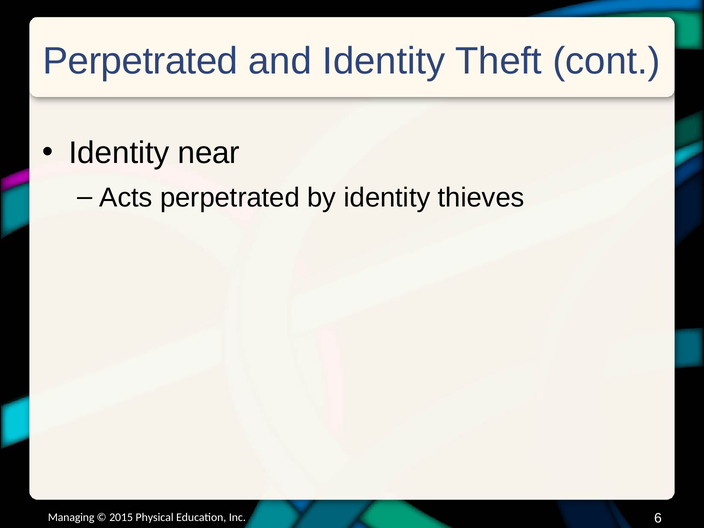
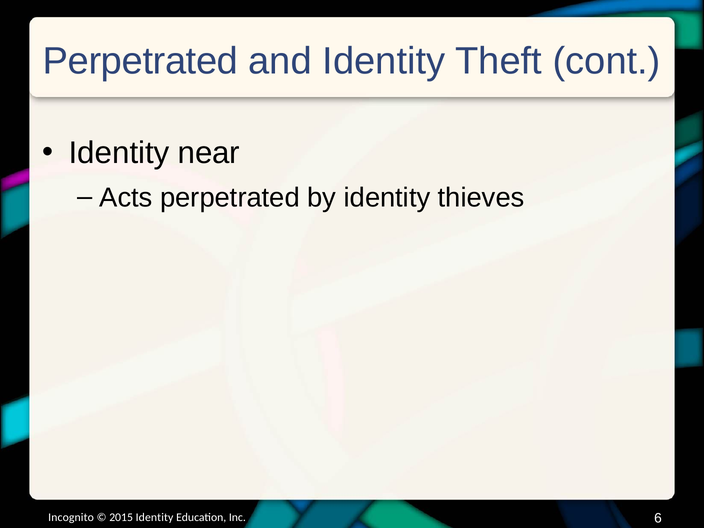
Managing: Managing -> Incognito
2015 Physical: Physical -> Identity
